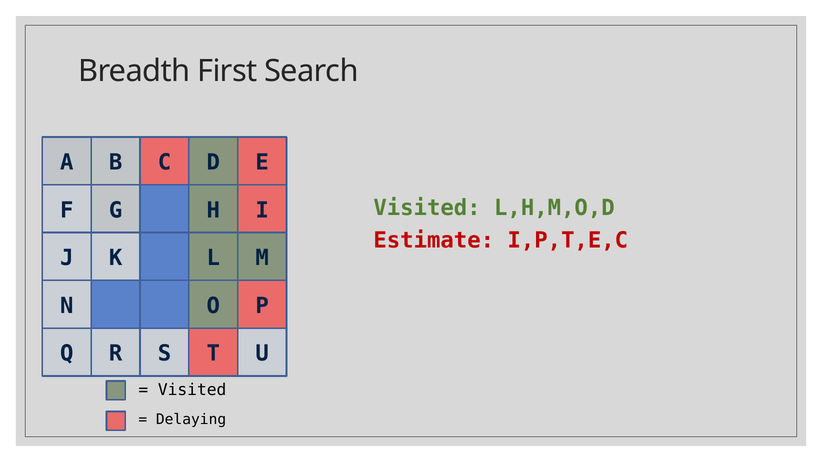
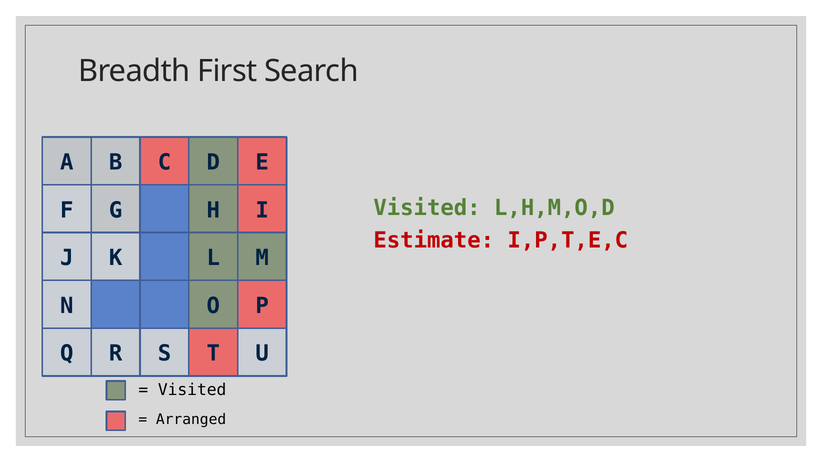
Delaying: Delaying -> Arranged
